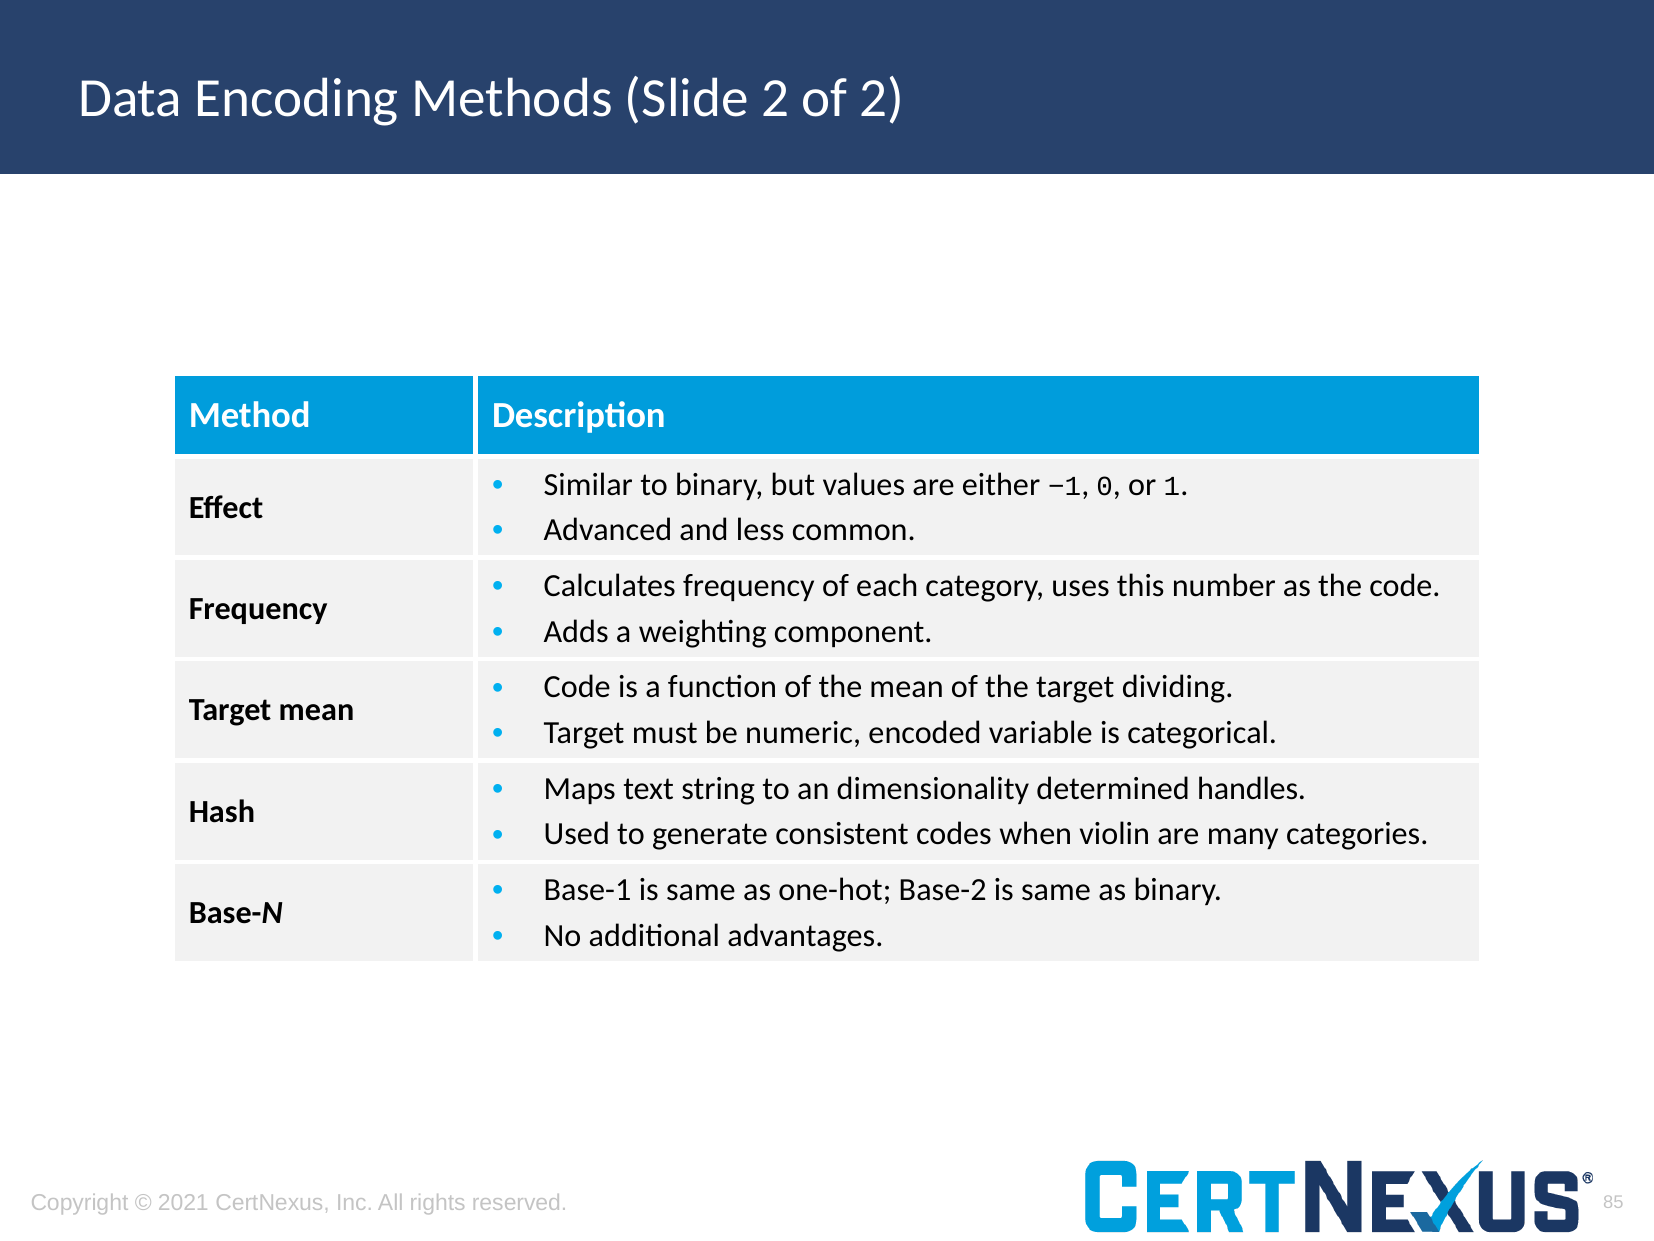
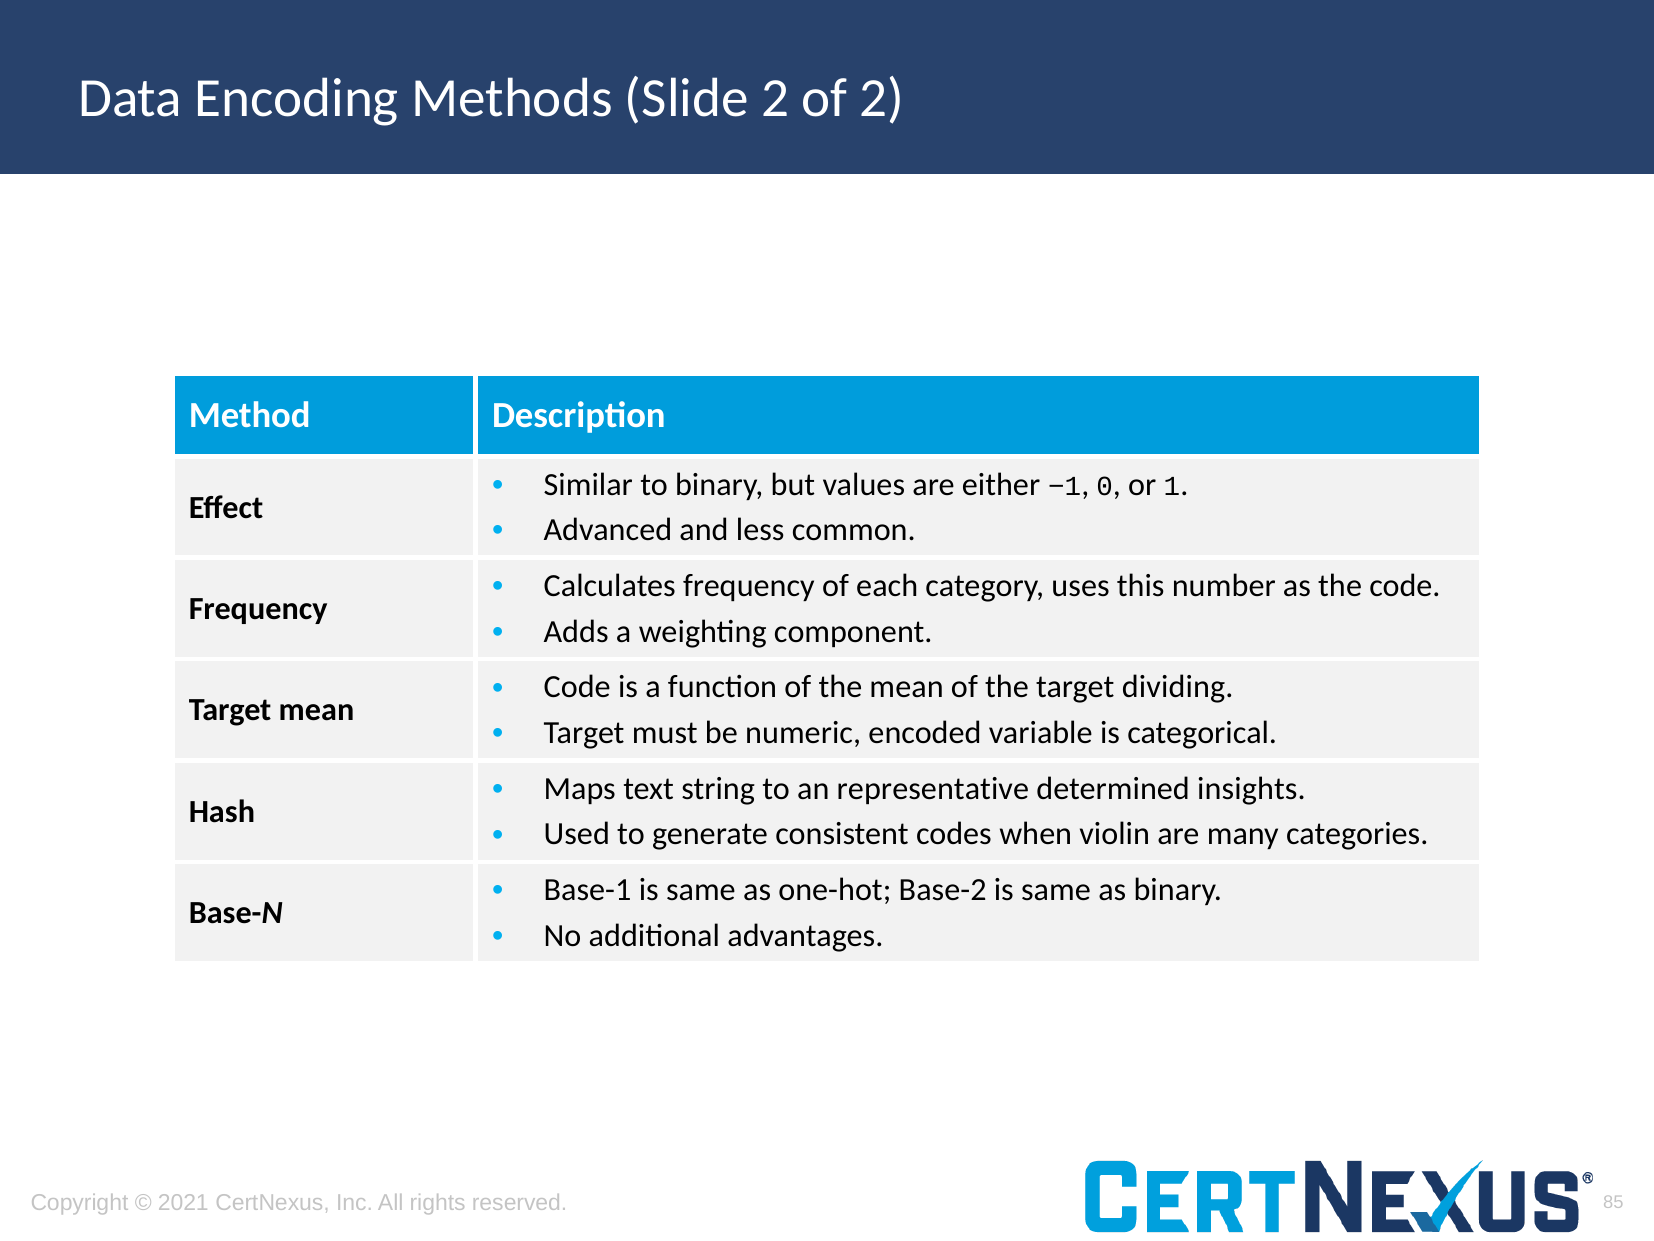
dimensionality: dimensionality -> representative
handles: handles -> insights
